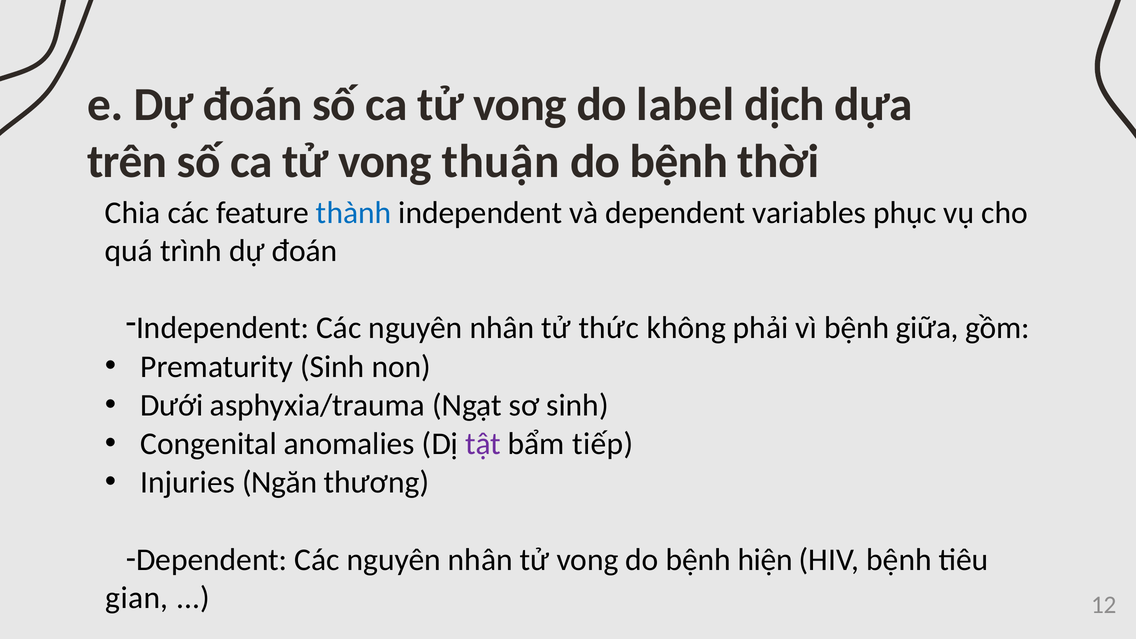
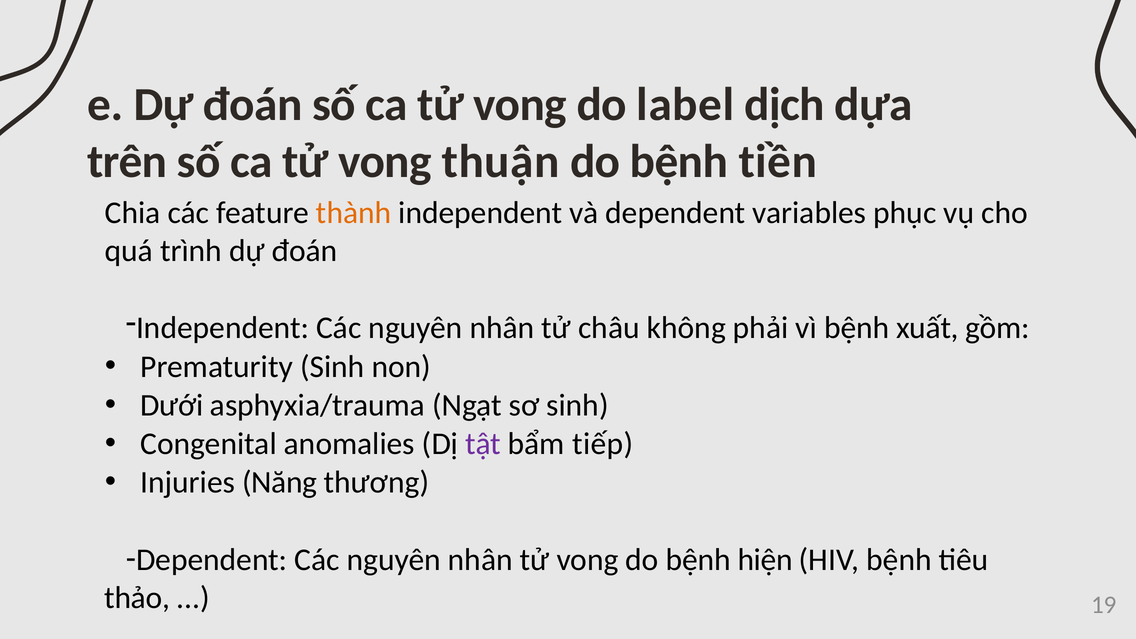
thời: thời -> tiền
thành colour: blue -> orange
thức: thức -> châu
giữa: giữa -> xuất
Ngăn: Ngăn -> Năng
gian: gian -> thảo
12: 12 -> 19
